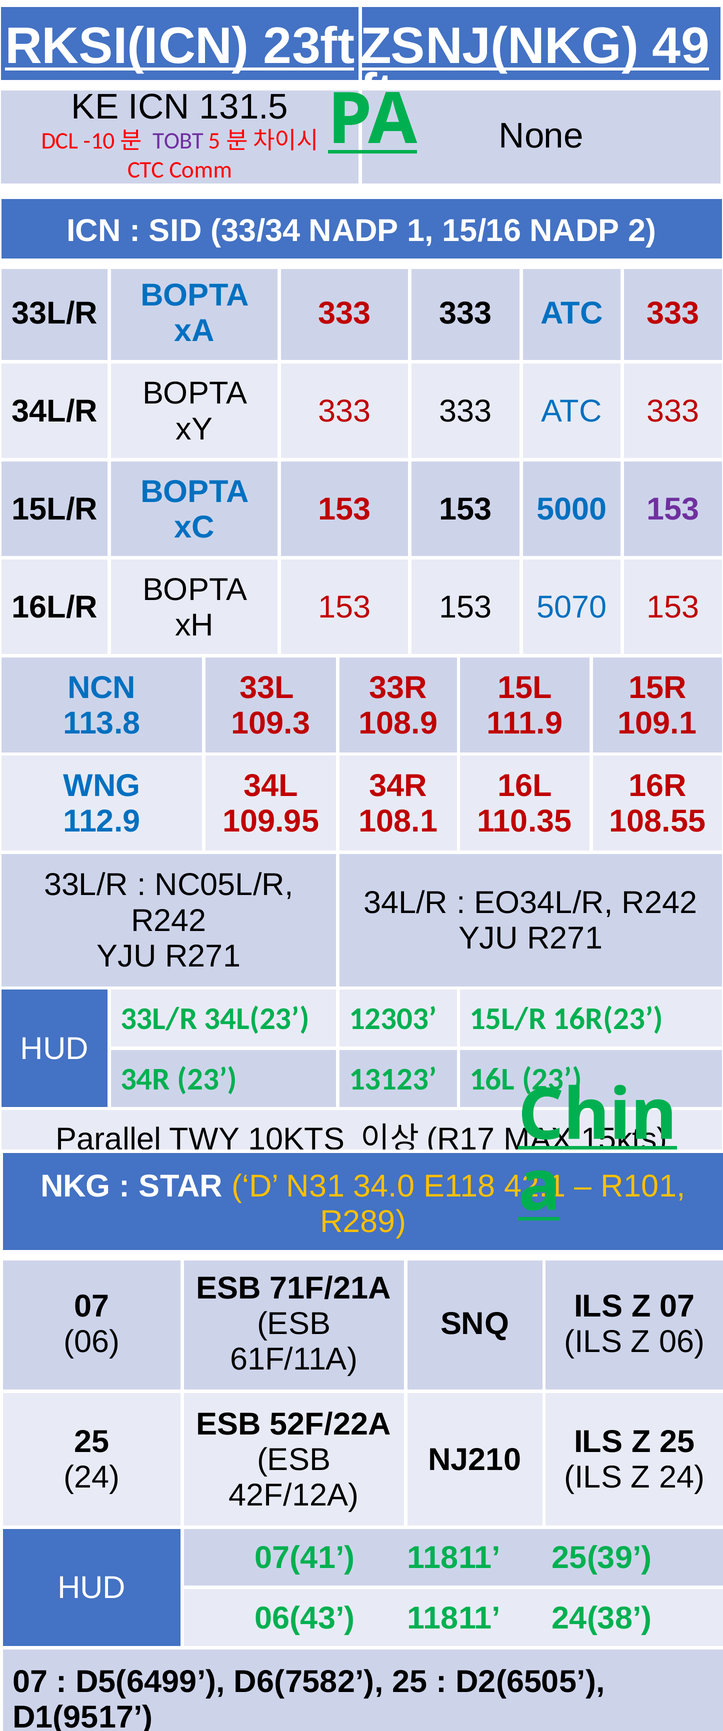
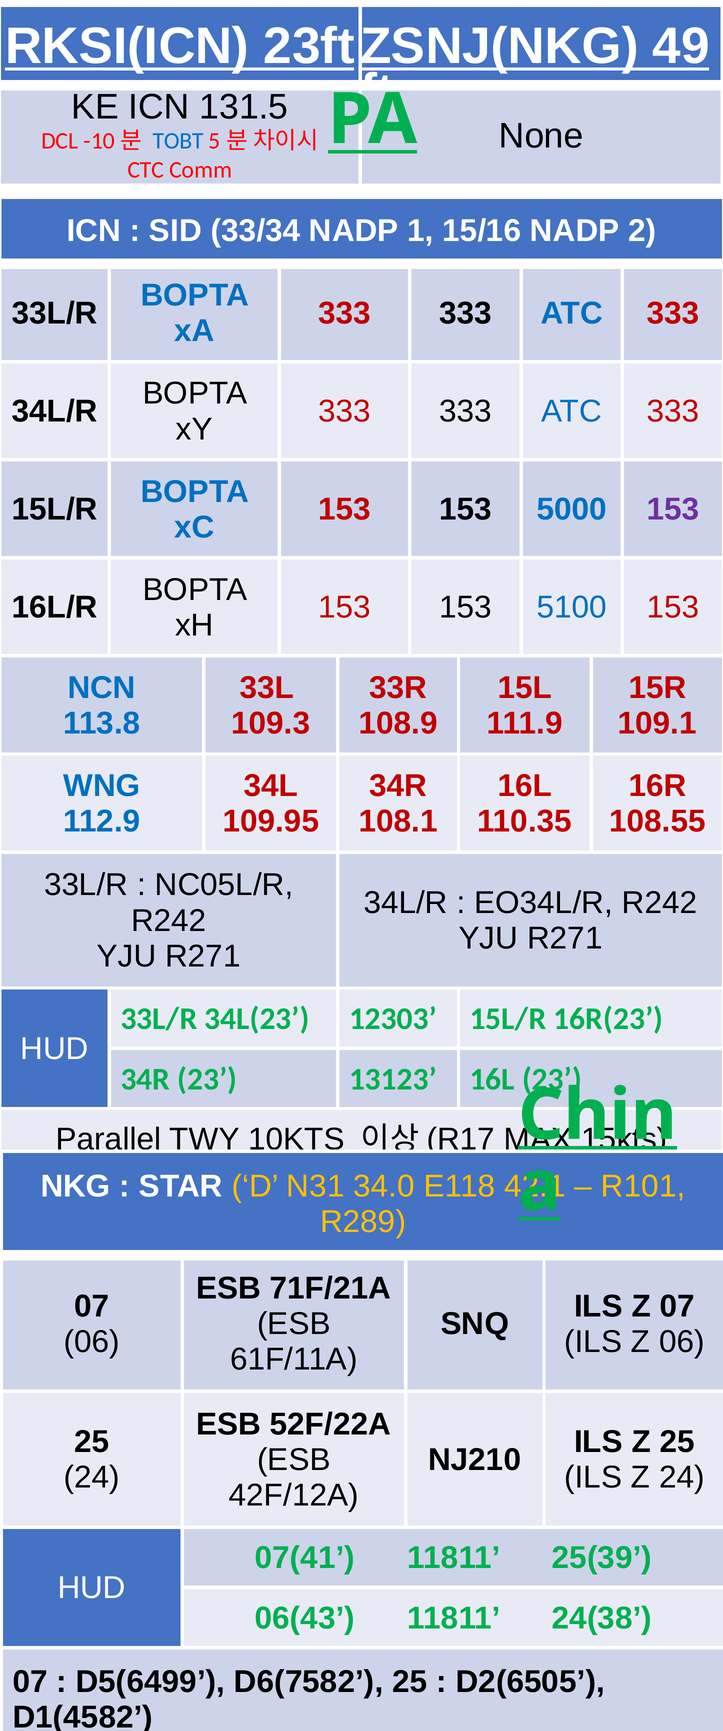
TOBT colour: purple -> blue
5070: 5070 -> 5100
D1(9517: D1(9517 -> D1(4582
